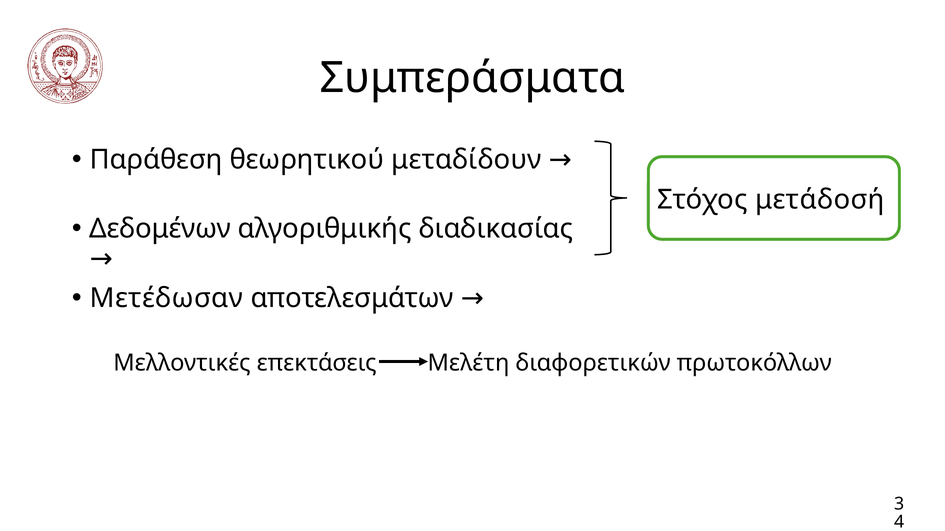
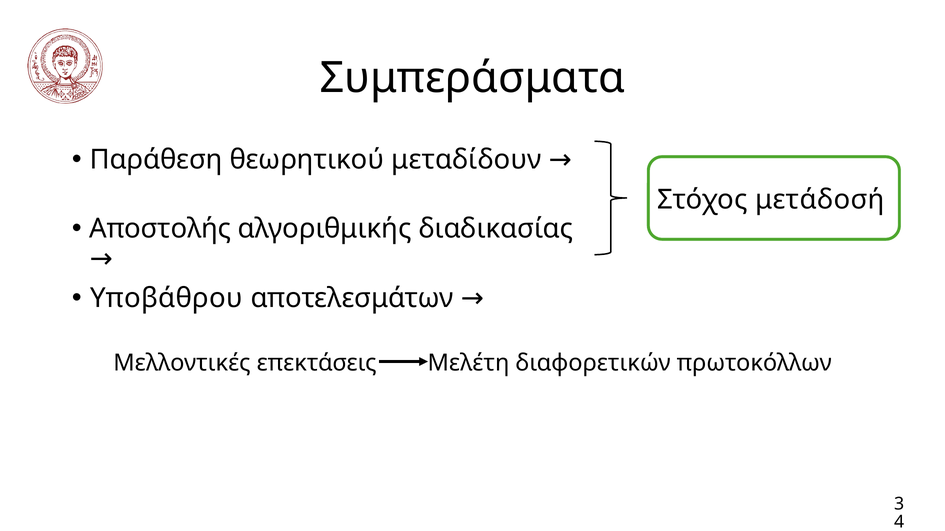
Δεδομένων: Δεδομένων -> Αποστολής
Μετέδωσαν: Μετέδωσαν -> Υποβάθρου
